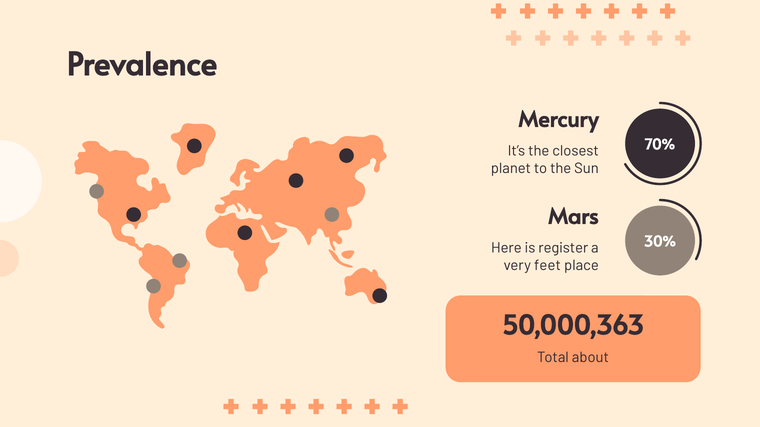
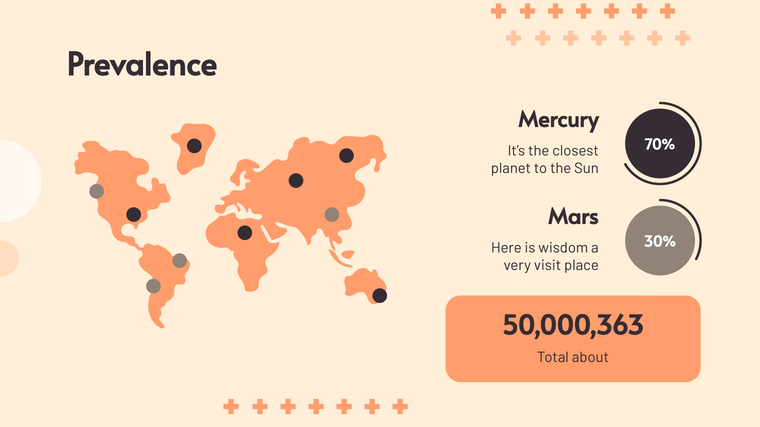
register: register -> wisdom
feet: feet -> visit
